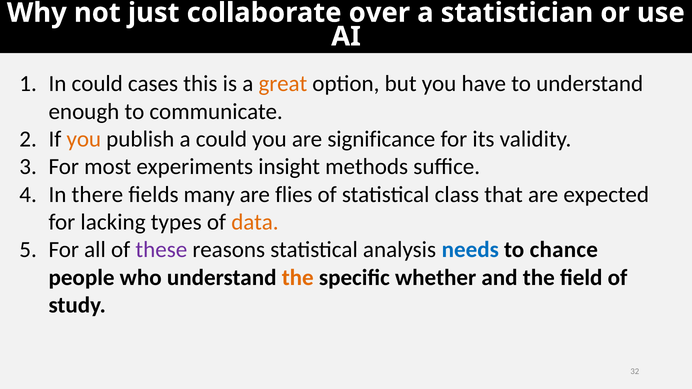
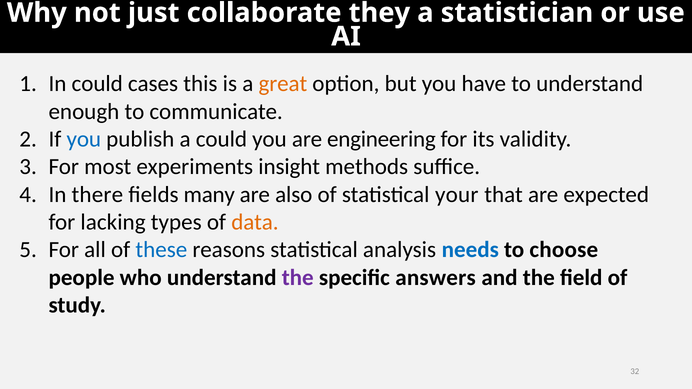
over: over -> they
you at (84, 139) colour: orange -> blue
significance: significance -> engineering
flies: flies -> also
class: class -> your
these colour: purple -> blue
chance: chance -> choose
the at (298, 278) colour: orange -> purple
whether: whether -> answers
